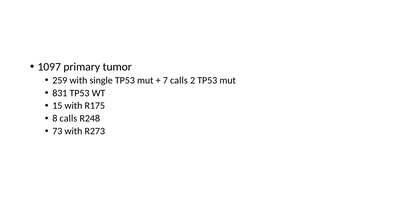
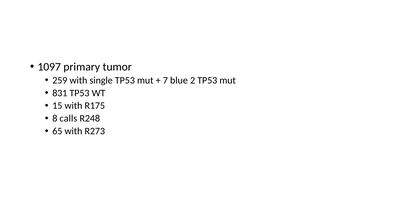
7 calls: calls -> blue
73: 73 -> 65
